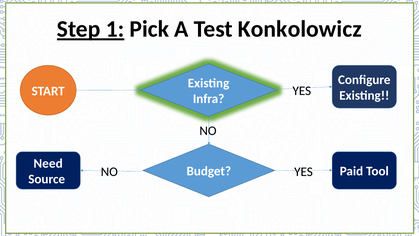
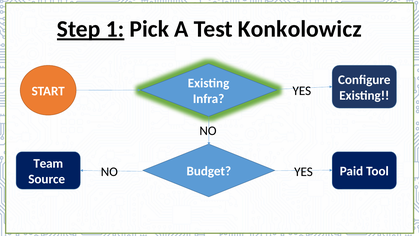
Need: Need -> Team
